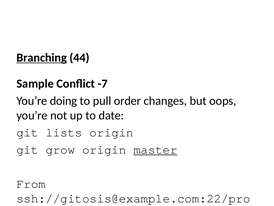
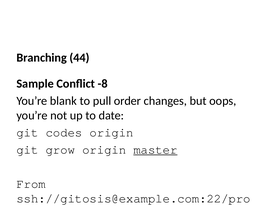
Branching underline: present -> none
-7: -7 -> -8
doing: doing -> blank
lists: lists -> codes
